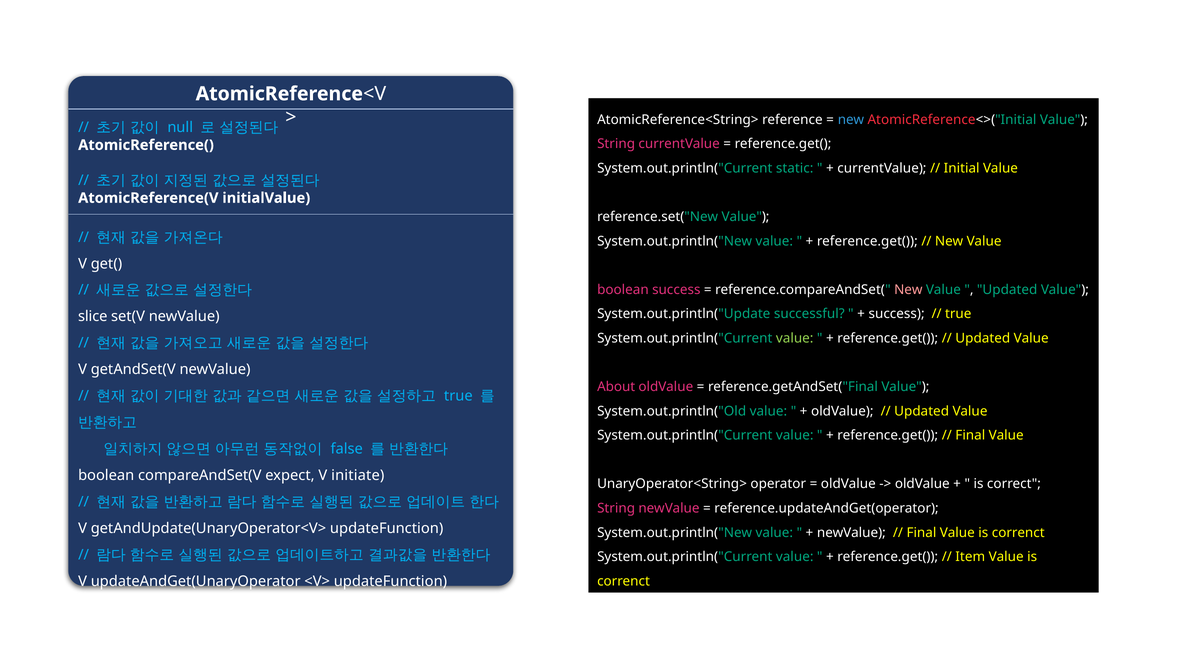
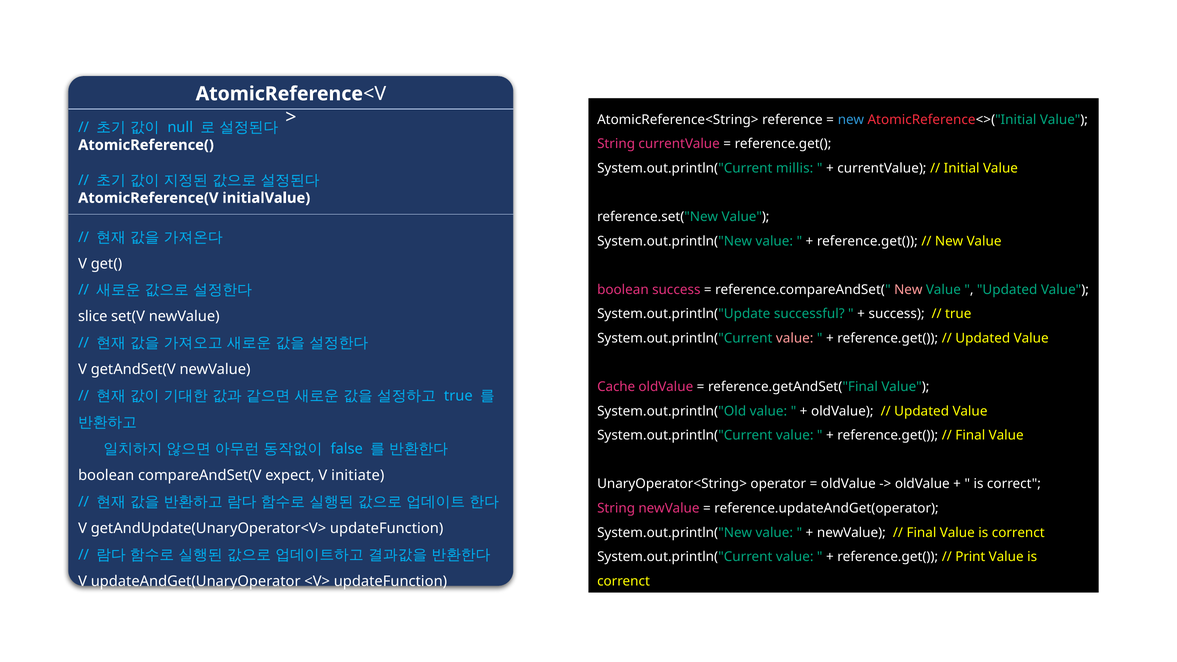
static: static -> millis
value at (795, 338) colour: light green -> pink
About: About -> Cache
Item: Item -> Print
